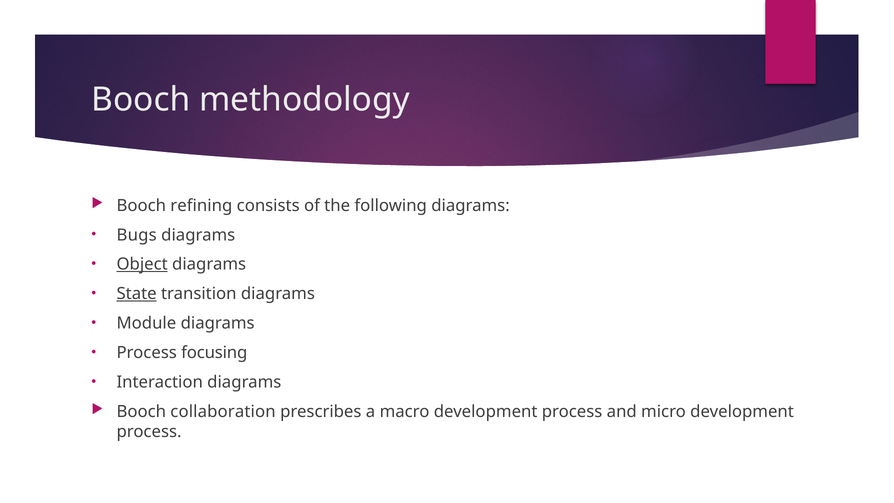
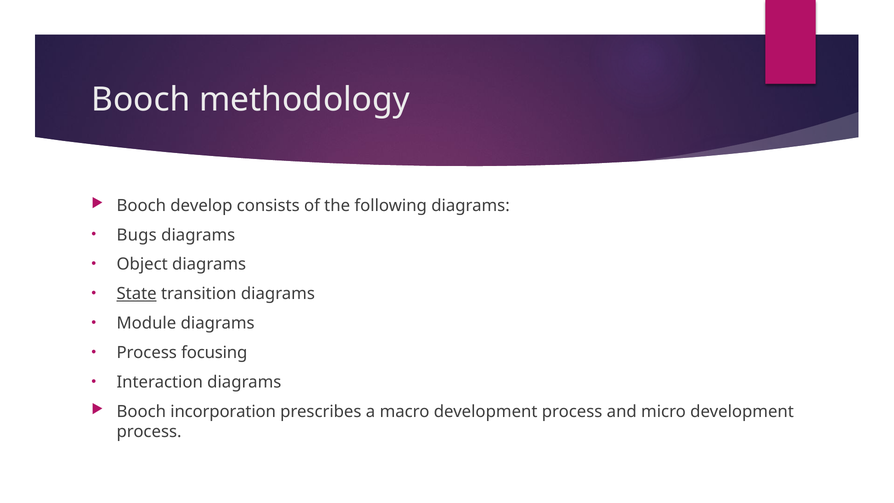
refining: refining -> develop
Object underline: present -> none
collaboration: collaboration -> incorporation
